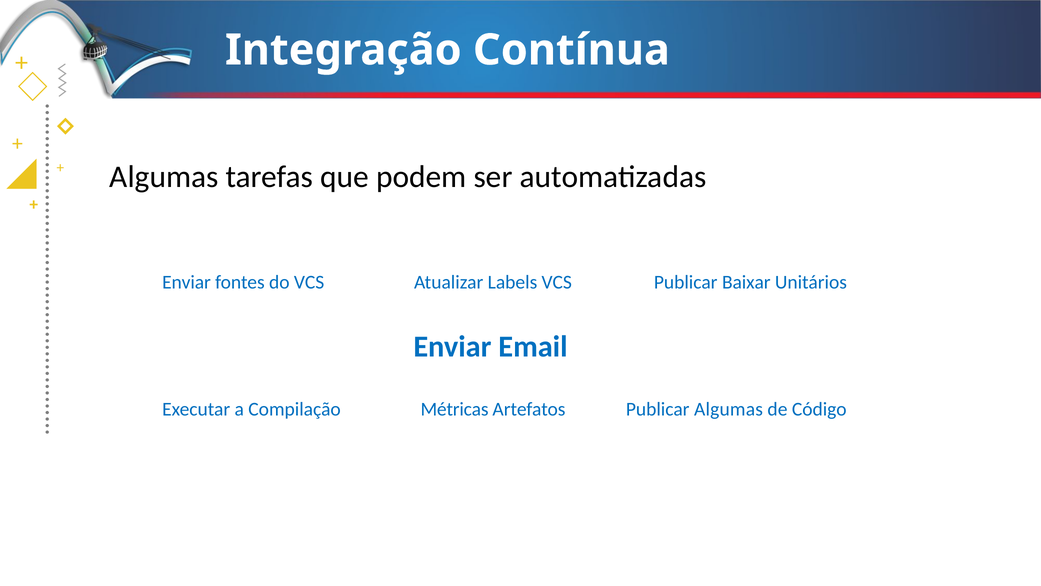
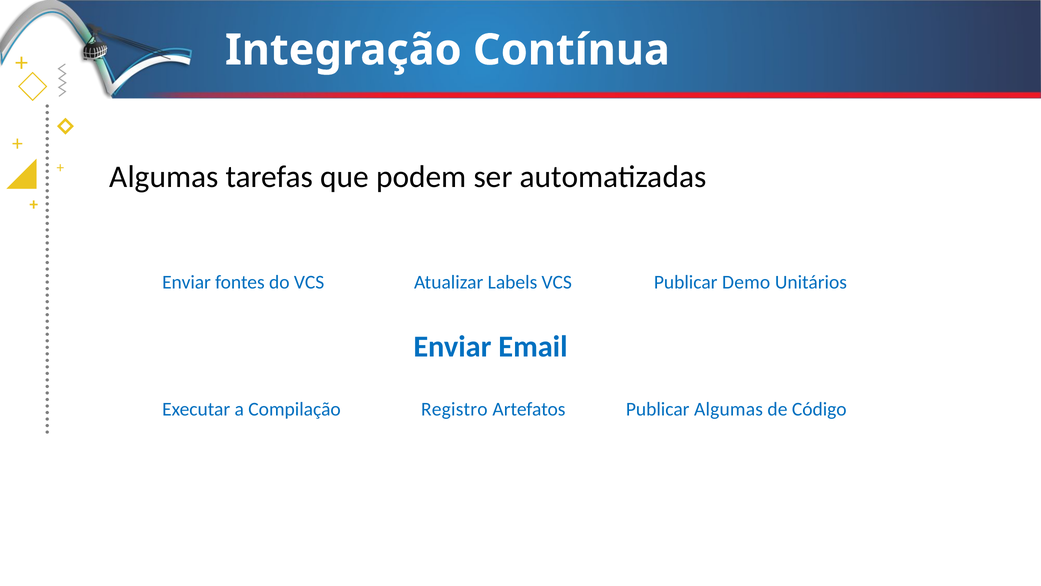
Baixar: Baixar -> Demo
Métricas: Métricas -> Registro
